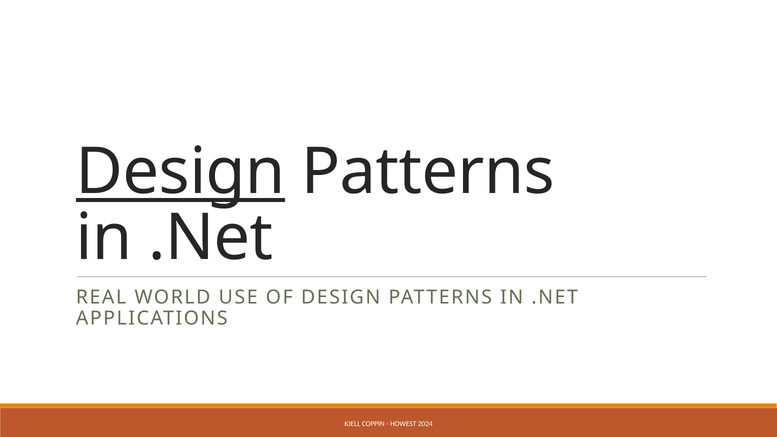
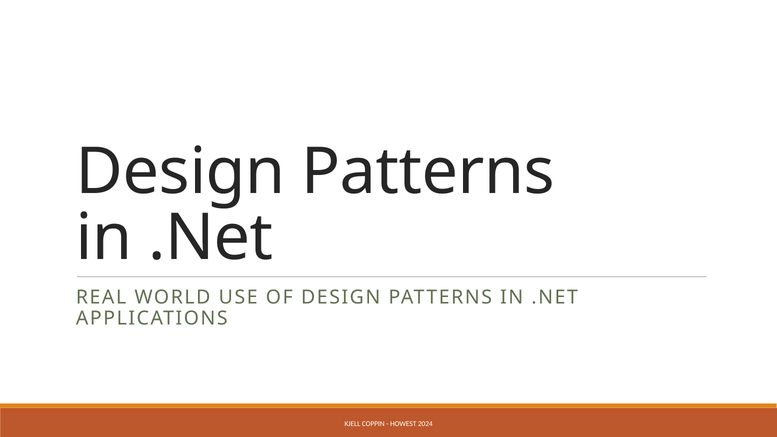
Design at (181, 172) underline: present -> none
